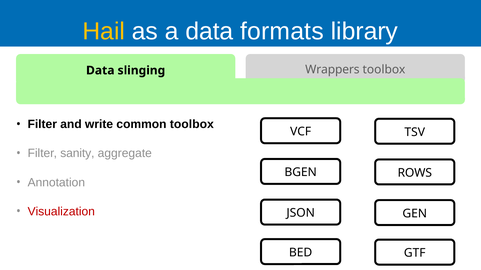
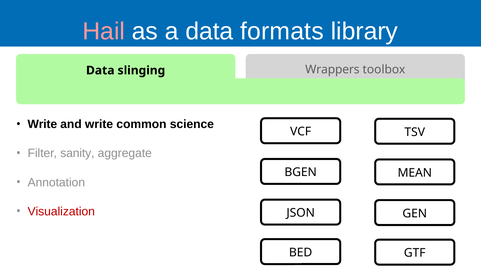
Hail colour: yellow -> pink
Filter at (42, 125): Filter -> Write
common toolbox: toolbox -> science
ROWS: ROWS -> MEAN
